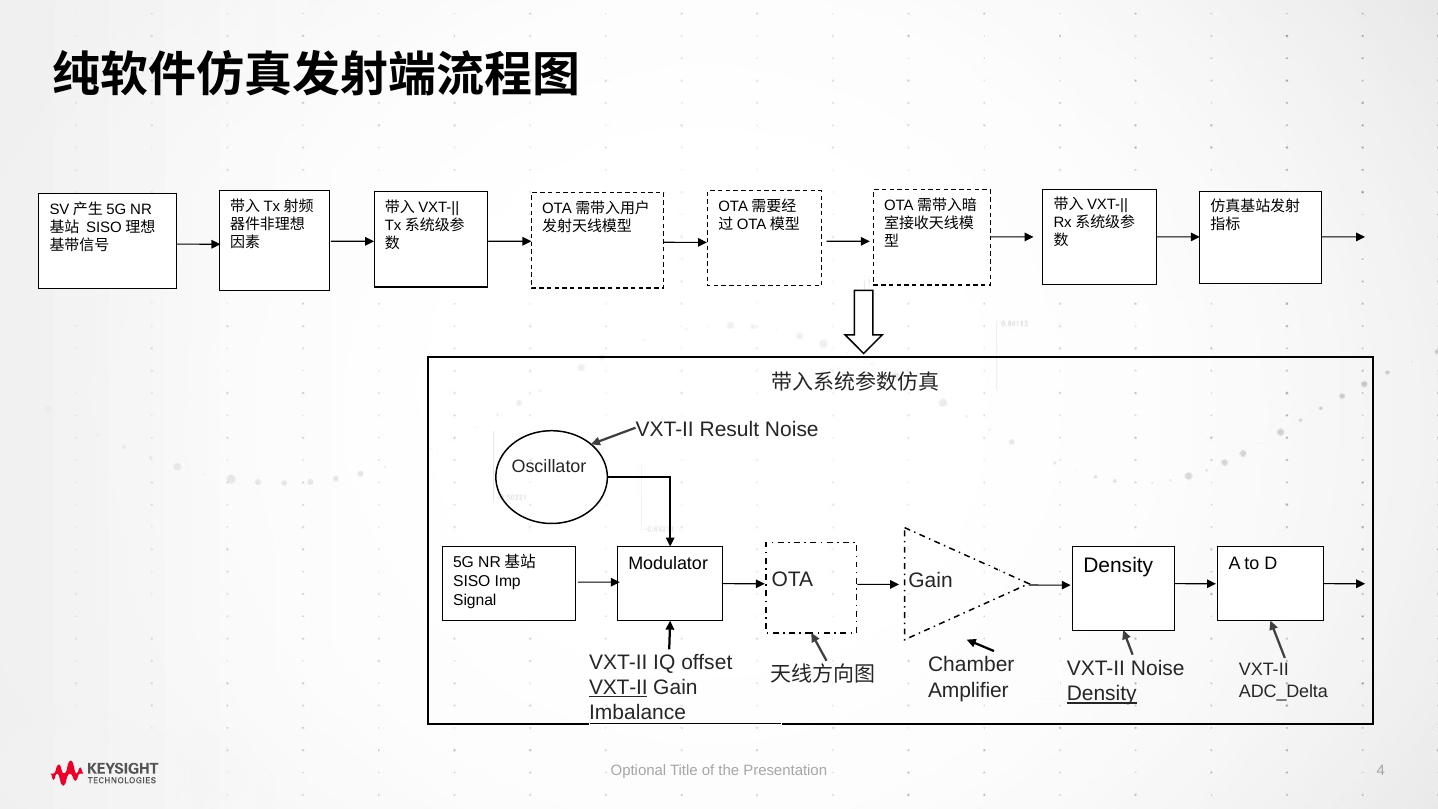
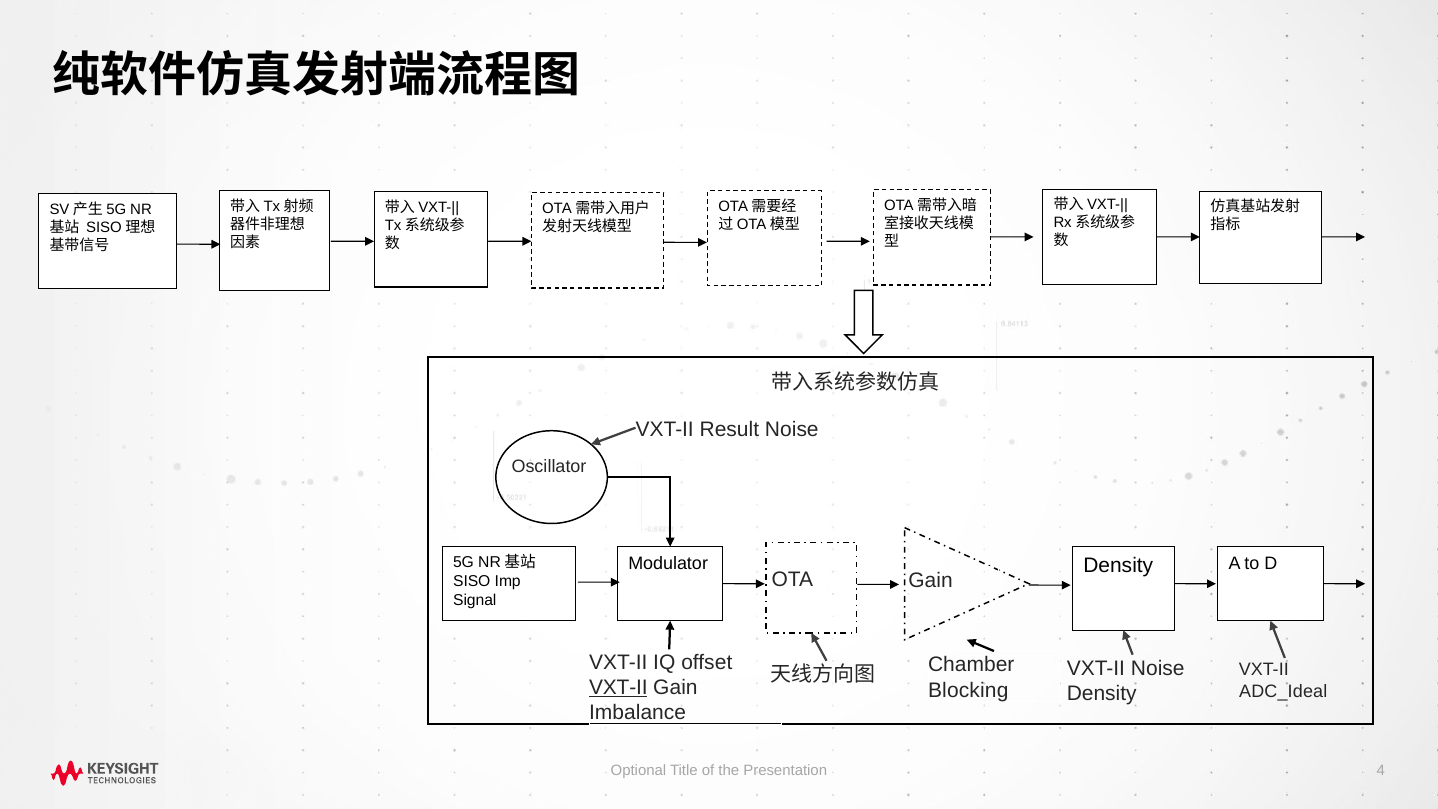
Amplifier: Amplifier -> Blocking
ADC_Delta: ADC_Delta -> ADC_Ideal
Density at (1102, 694) underline: present -> none
